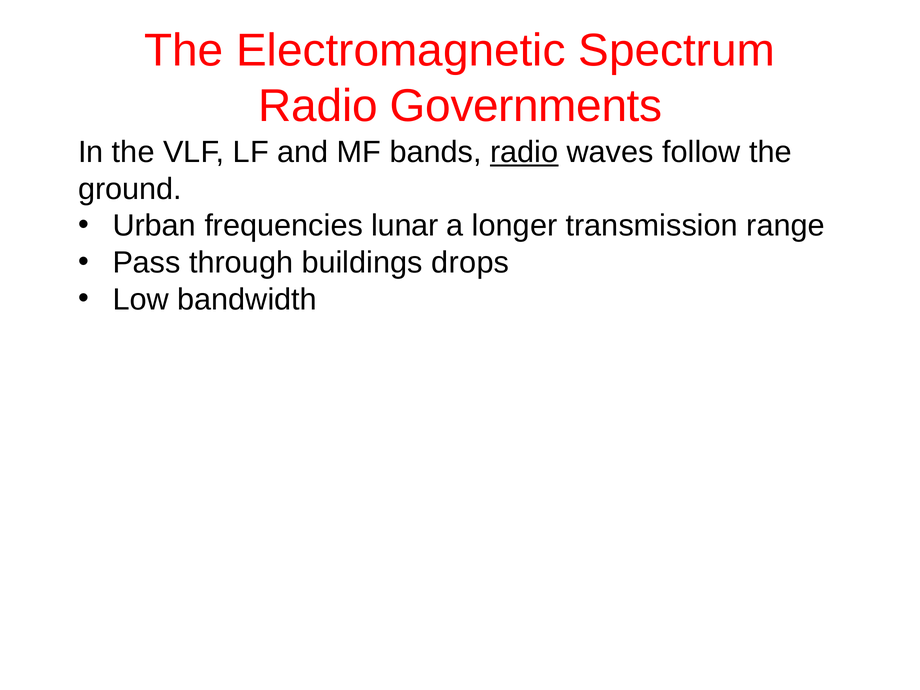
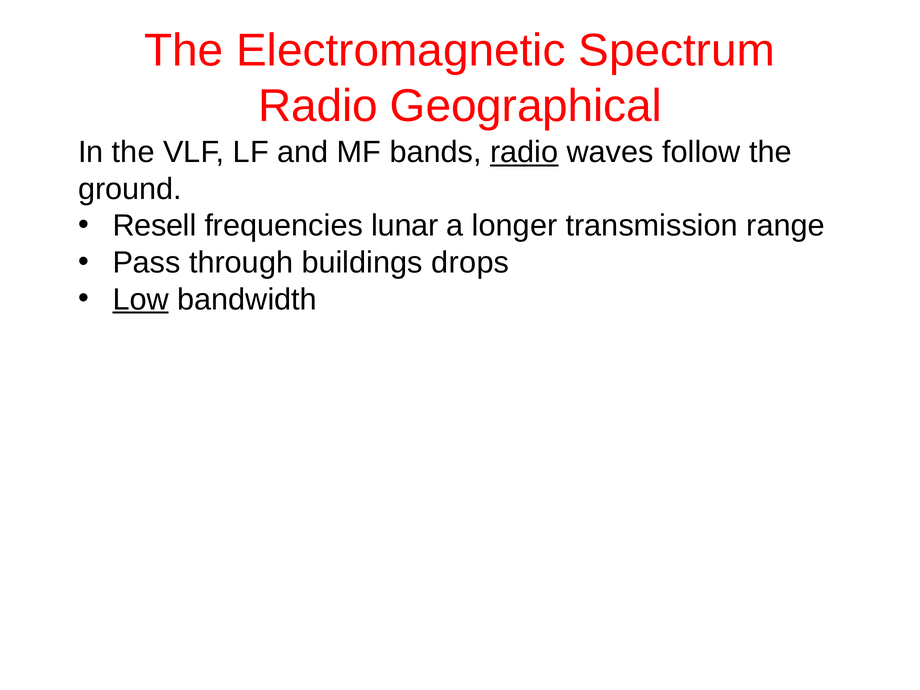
Governments: Governments -> Geographical
Urban: Urban -> Resell
Low underline: none -> present
